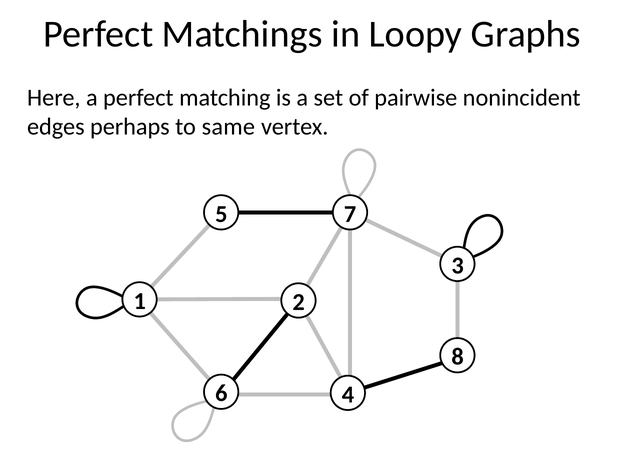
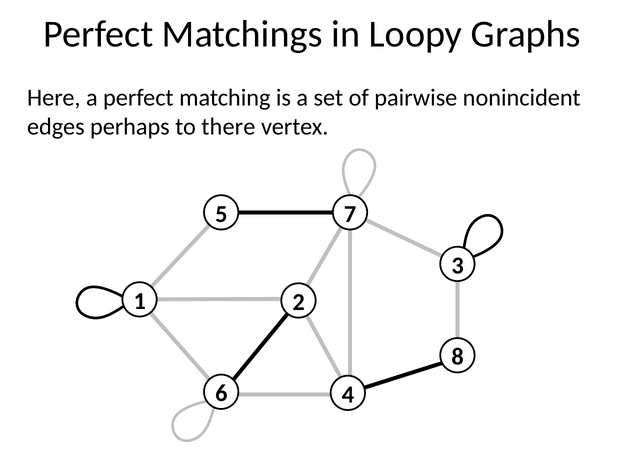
same: same -> there
